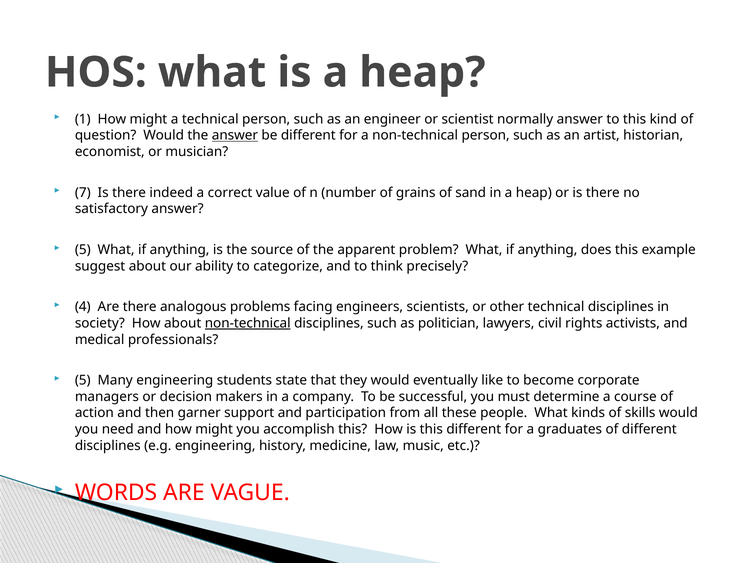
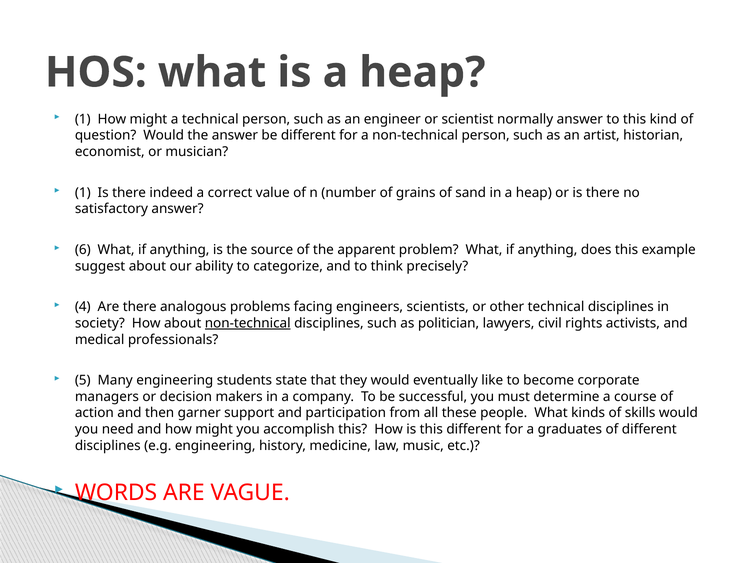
answer at (235, 135) underline: present -> none
7 at (83, 192): 7 -> 1
5 at (83, 250): 5 -> 6
